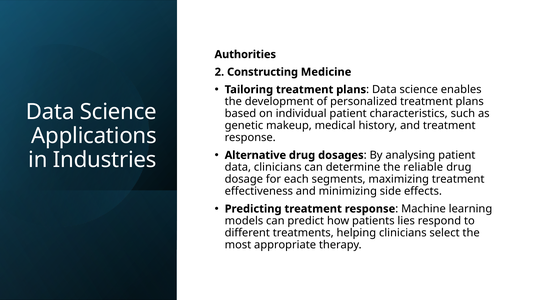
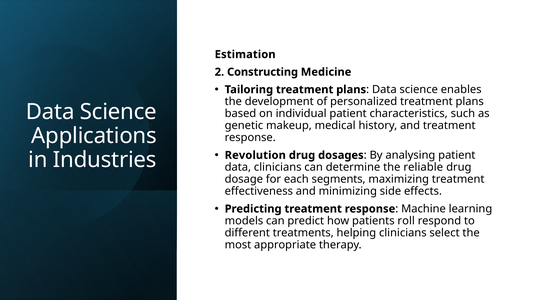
Authorities: Authorities -> Estimation
Alternative: Alternative -> Revolution
lies: lies -> roll
